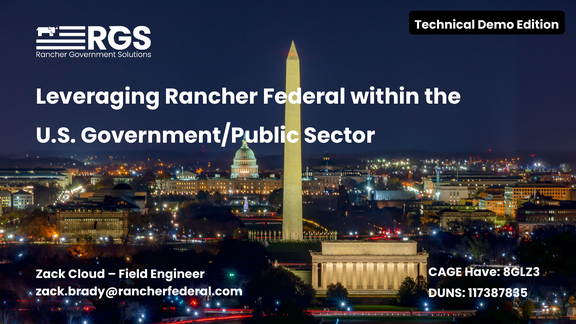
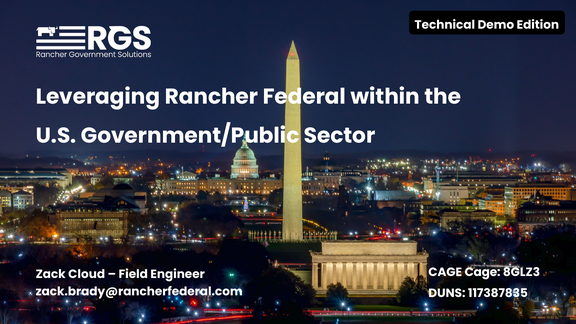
CAGE Have: Have -> Cage
